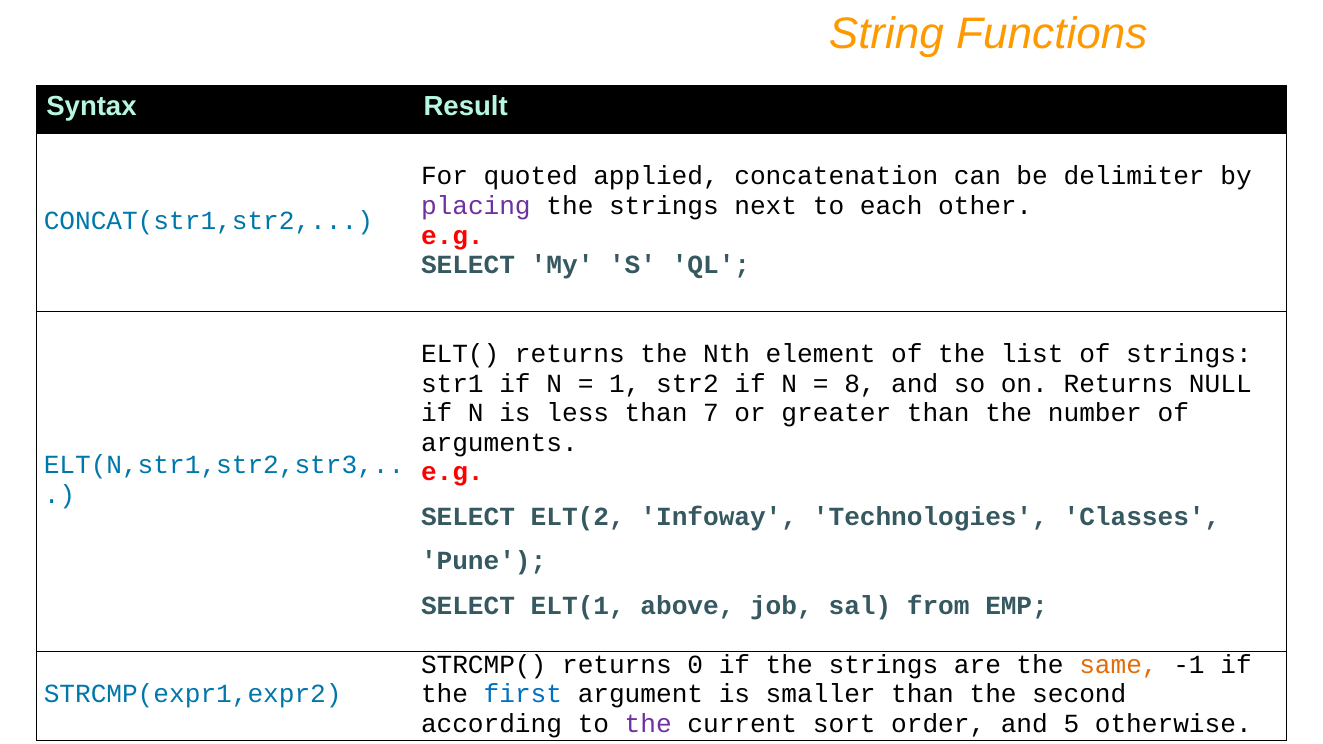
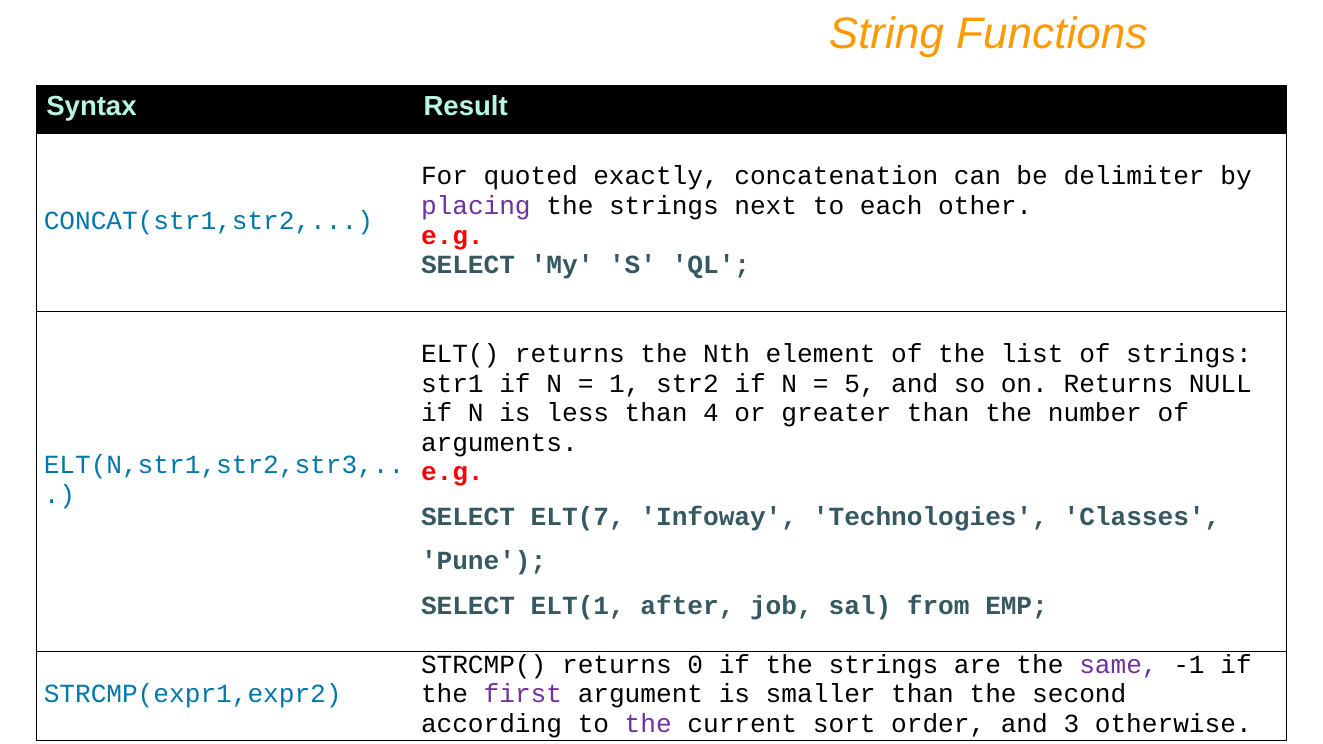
applied: applied -> exactly
8: 8 -> 5
7: 7 -> 4
ELT(2: ELT(2 -> ELT(7
above: above -> after
same colour: orange -> purple
first colour: blue -> purple
5: 5 -> 3
